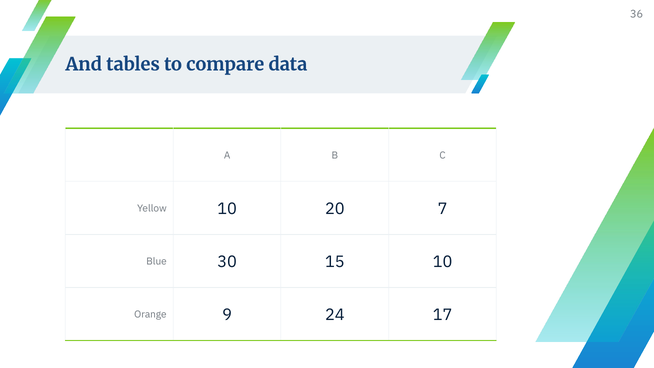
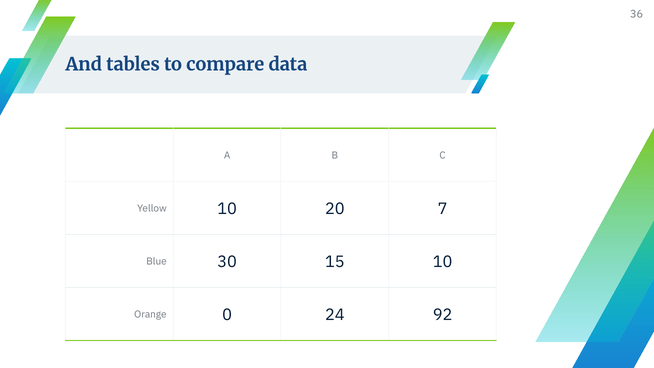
9: 9 -> 0
17: 17 -> 92
